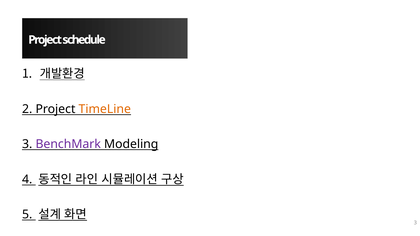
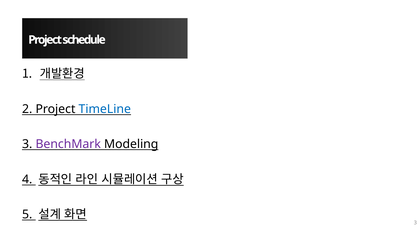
TimeLine colour: orange -> blue
